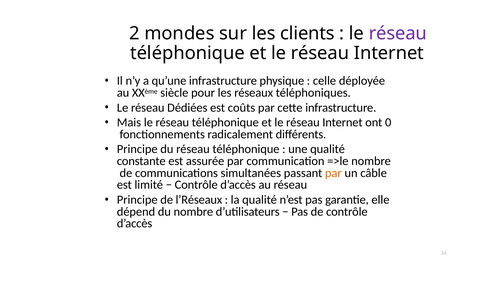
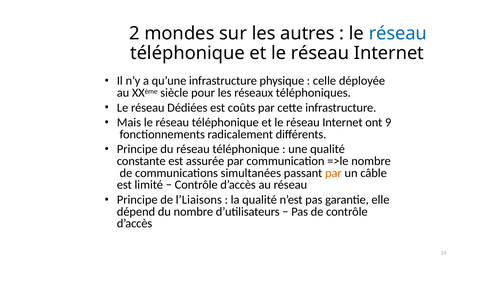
clients: clients -> autres
réseau at (398, 33) colour: purple -> blue
0: 0 -> 9
l’Réseaux: l’Réseaux -> l’Liaisons
